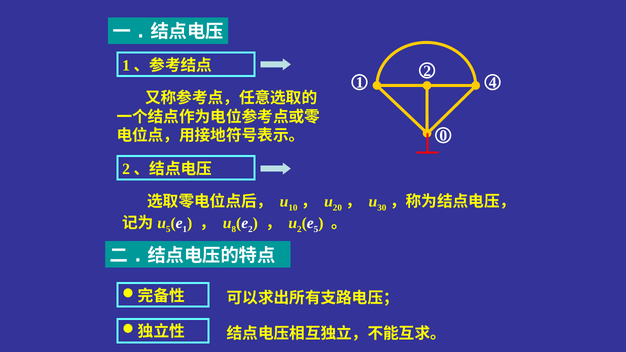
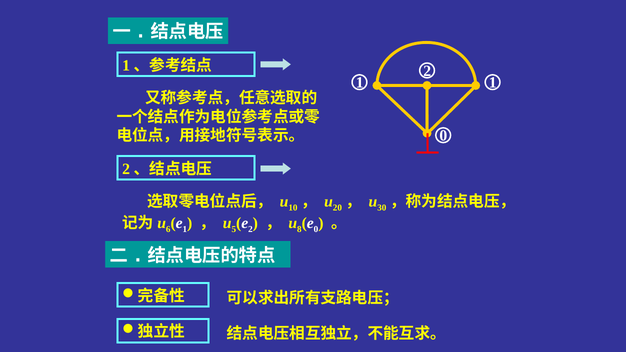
1 4: 4 -> 1
5 at (168, 229): 5 -> 6
8: 8 -> 5
2 at (299, 229): 2 -> 8
5 at (316, 229): 5 -> 0
